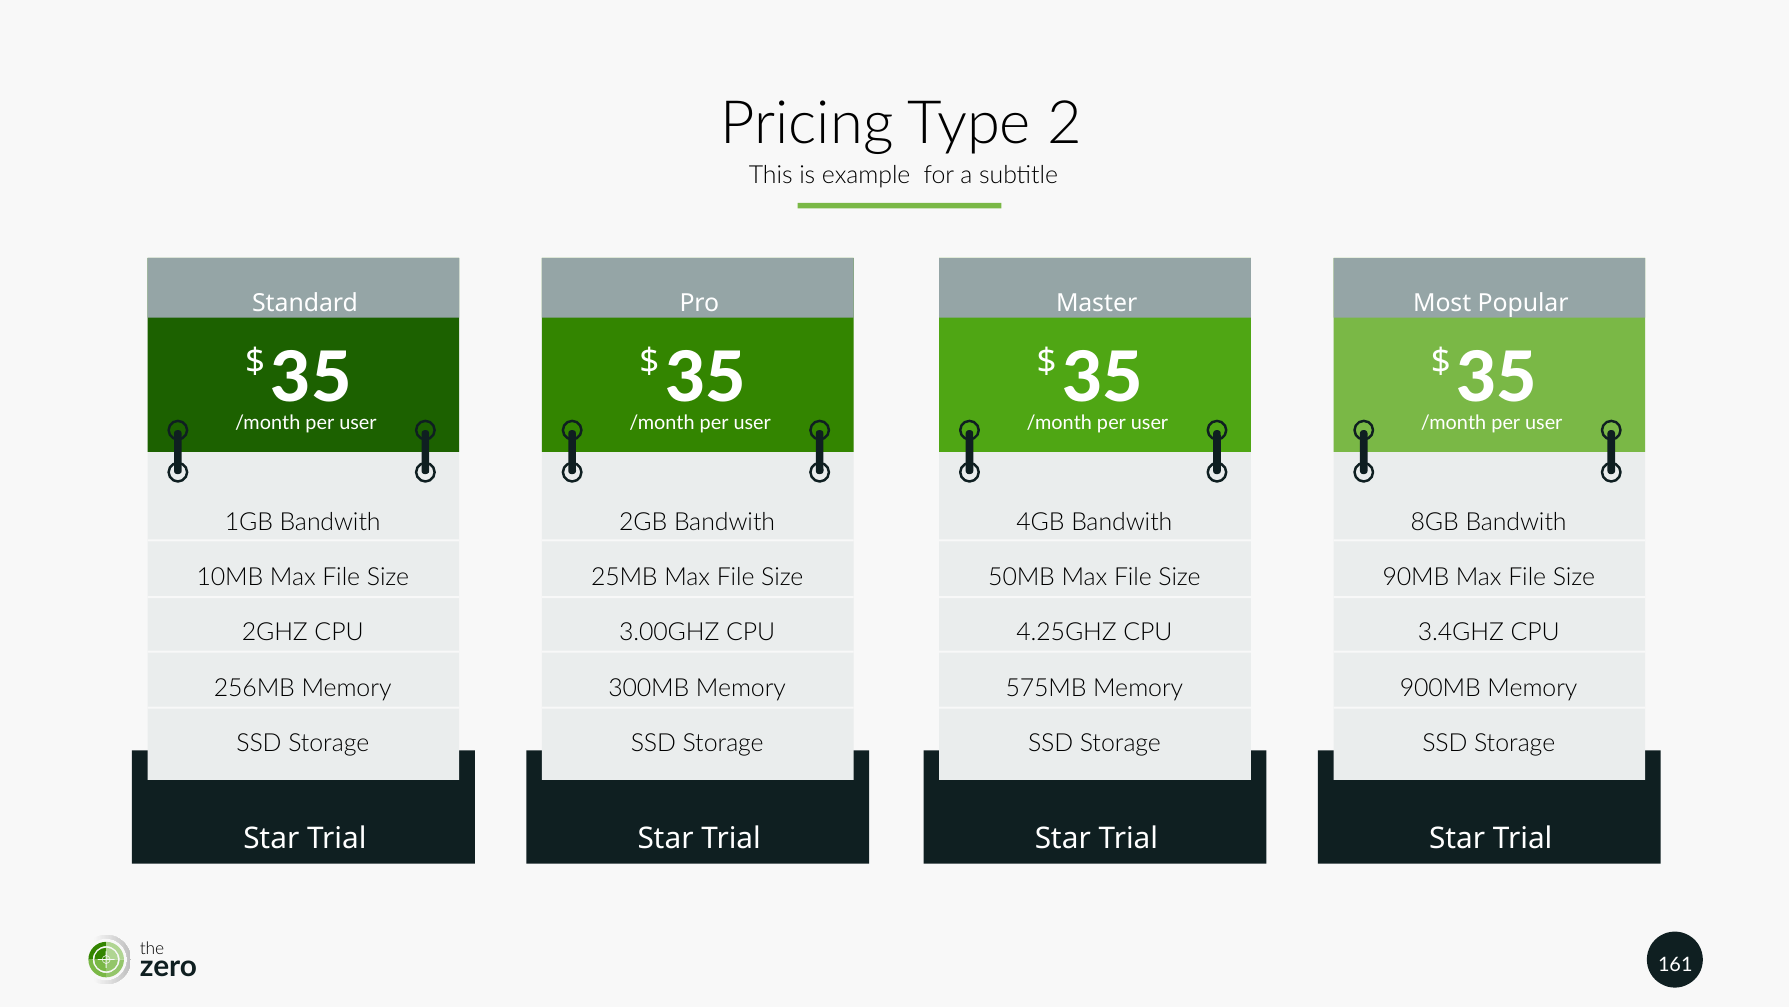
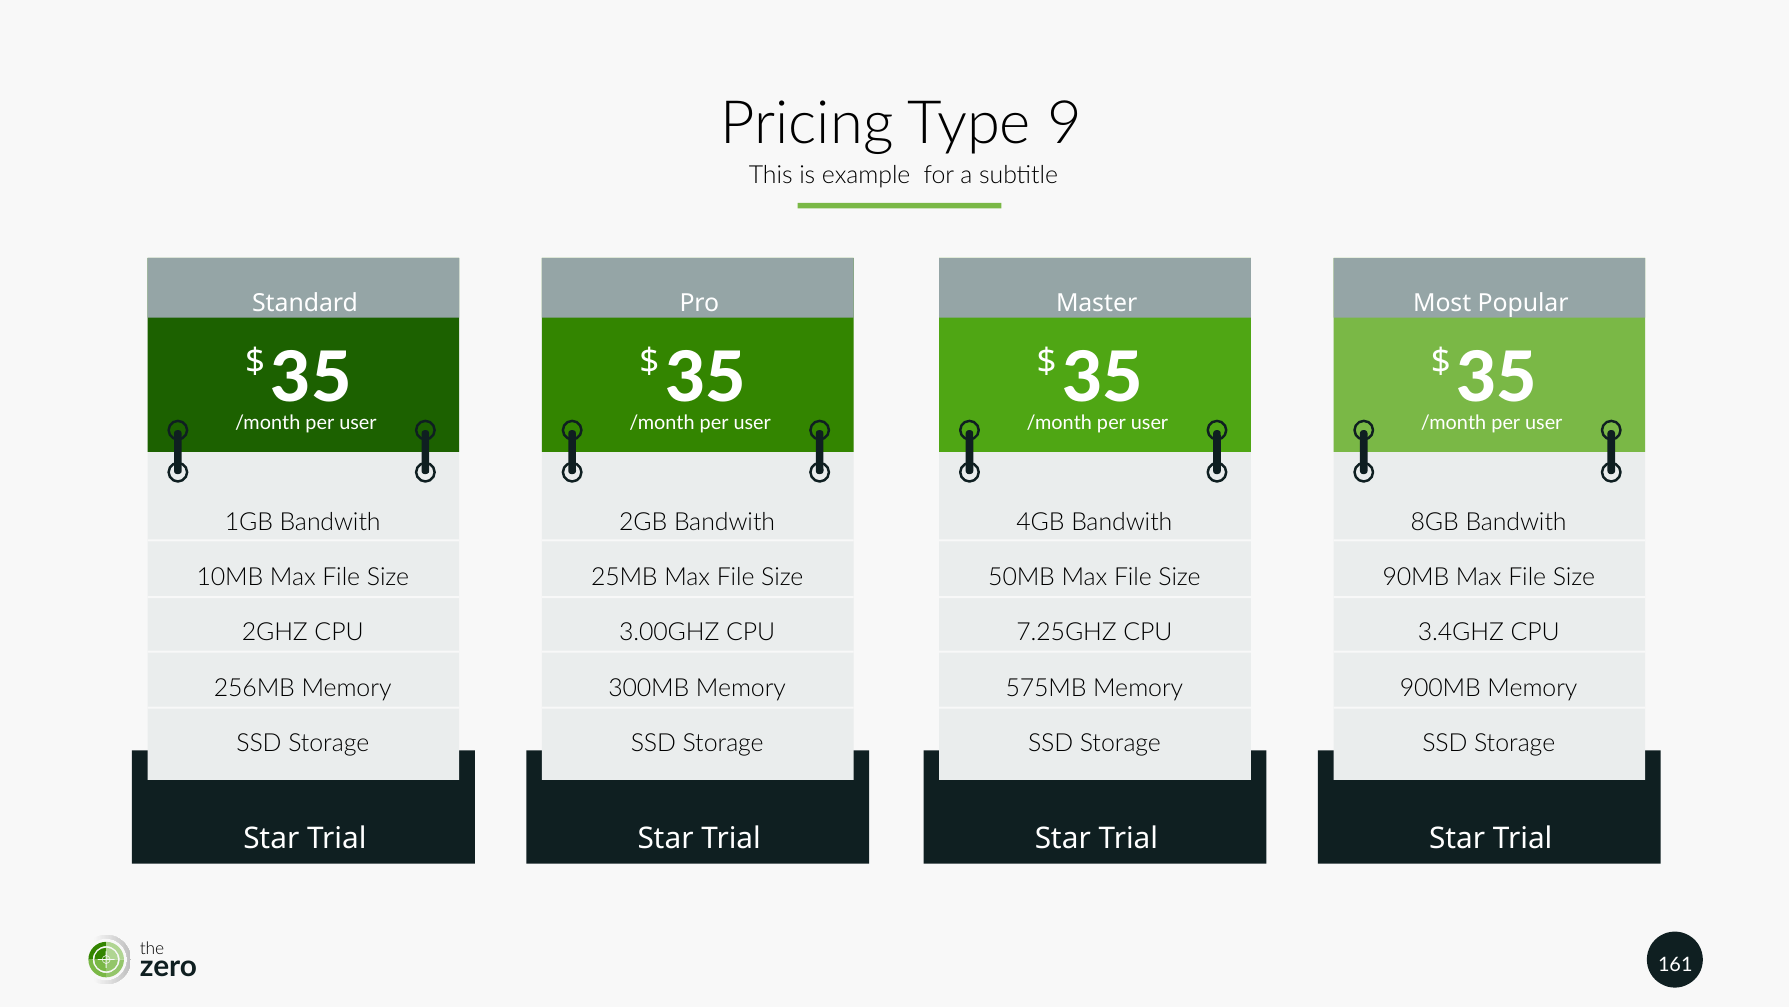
2: 2 -> 9
4.25GHZ: 4.25GHZ -> 7.25GHZ
